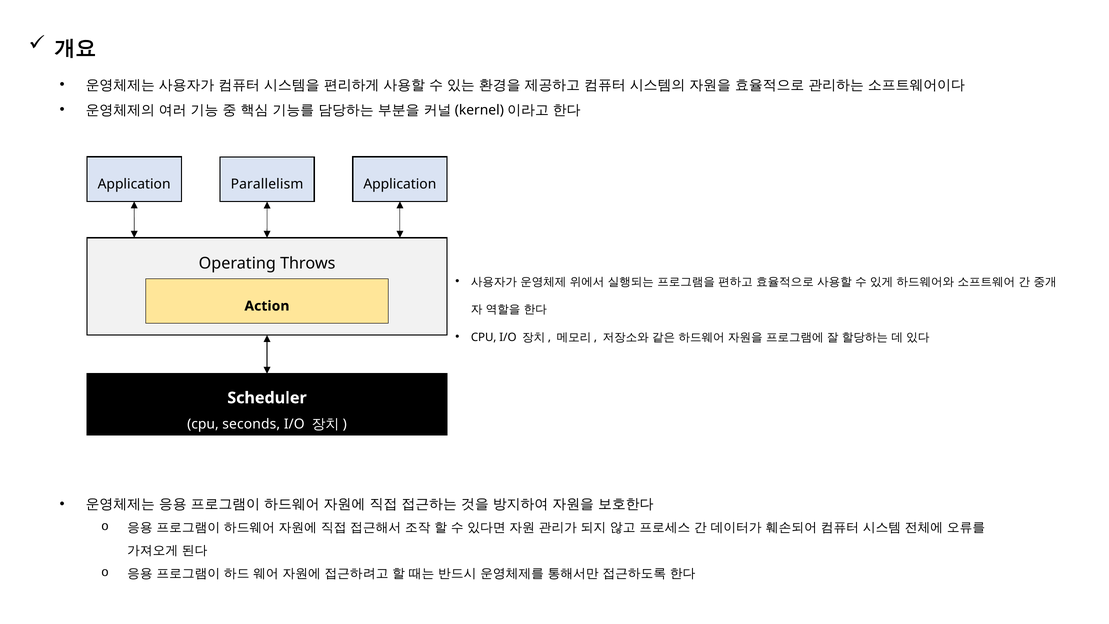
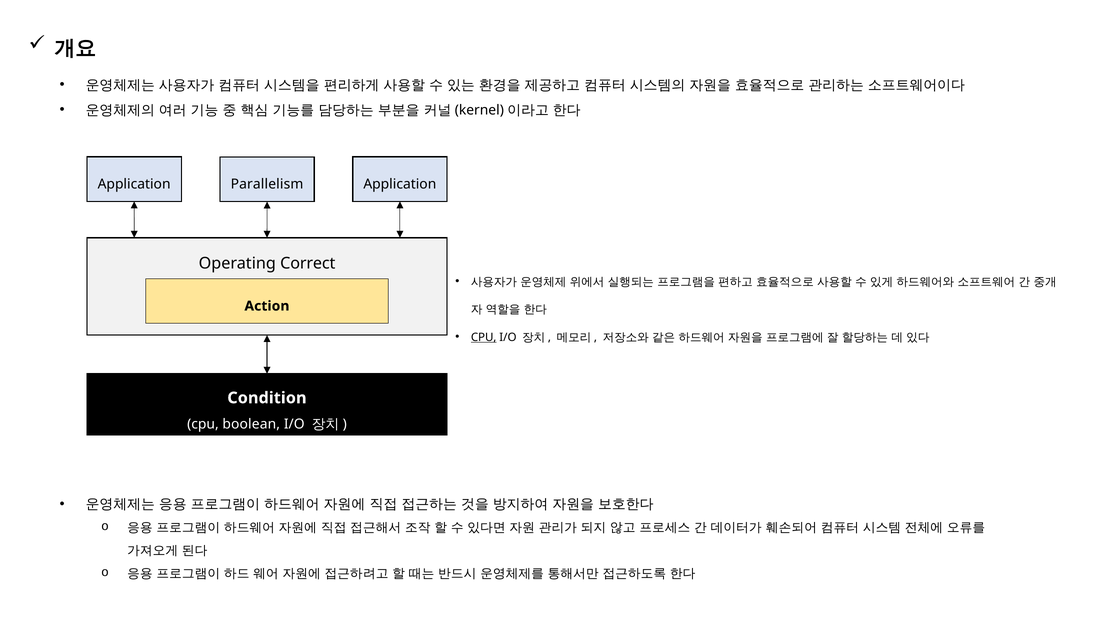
Throws: Throws -> Correct
CPU at (484, 337) underline: none -> present
Scheduler: Scheduler -> Condition
seconds: seconds -> boolean
